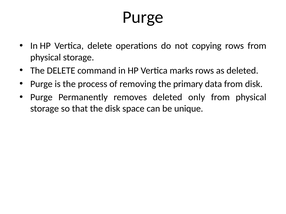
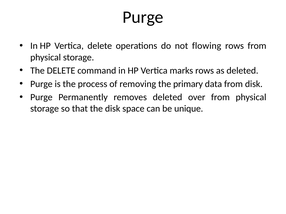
copying: copying -> flowing
only: only -> over
